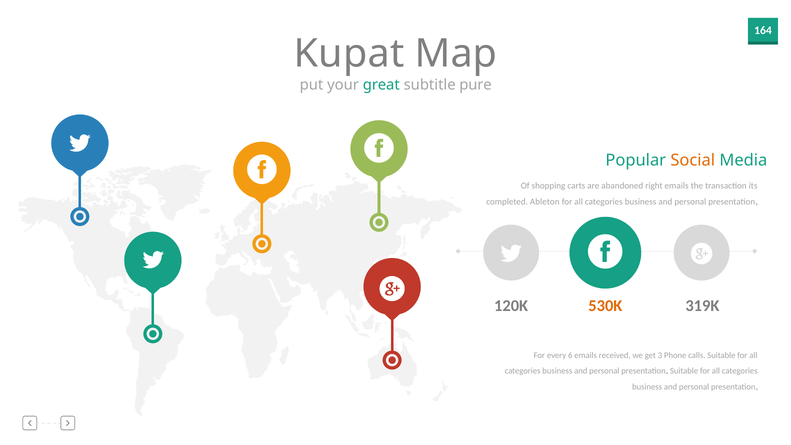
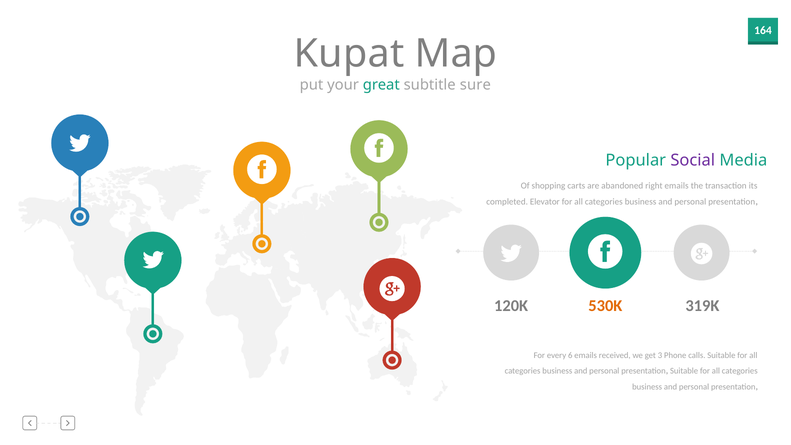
pure: pure -> sure
Social colour: orange -> purple
Ableton: Ableton -> Elevator
